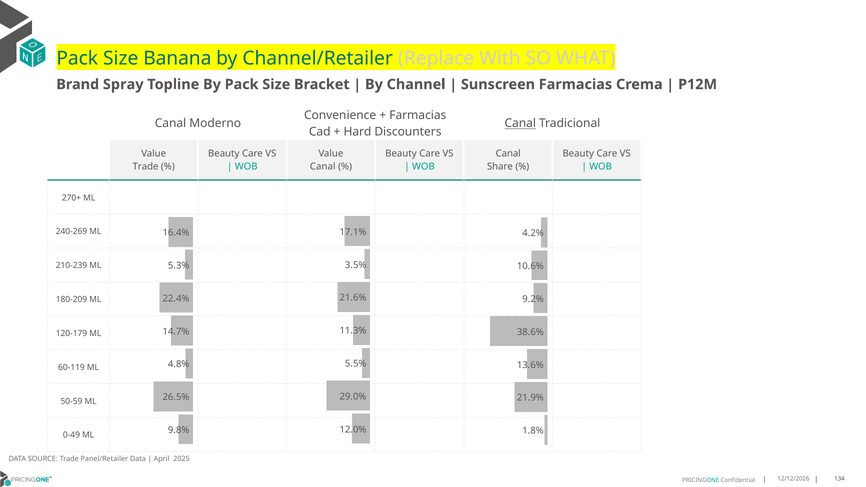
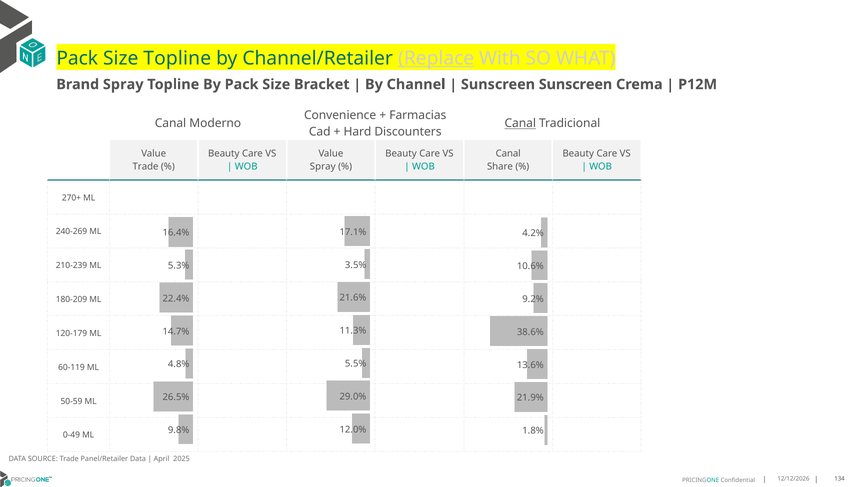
Size Banana: Banana -> Topline
Replace underline: none -> present
Sunscreen Farmacias: Farmacias -> Sunscreen
Canal at (323, 167): Canal -> Spray
